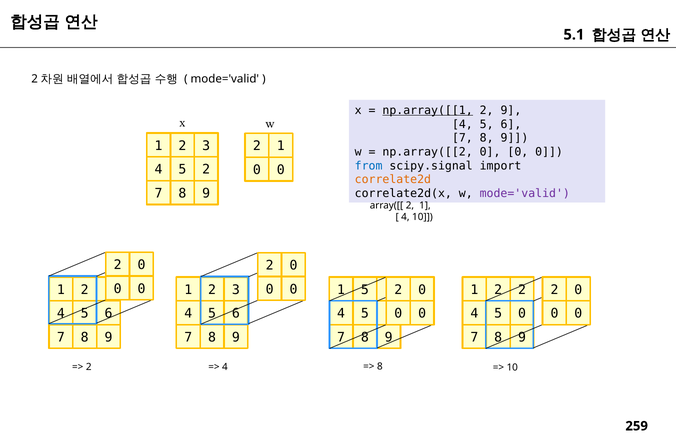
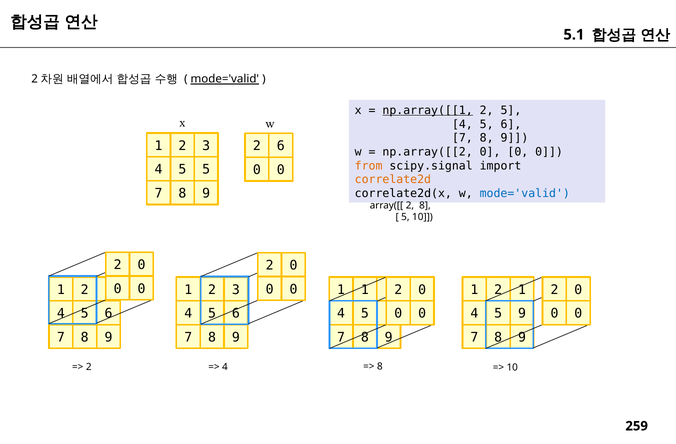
mode='valid at (225, 79) underline: none -> present
2 9: 9 -> 5
1 at (281, 146): 1 -> 6
from colour: blue -> orange
5 2: 2 -> 5
mode='valid at (525, 193) colour: purple -> blue
array([[ 2 1: 1 -> 8
4 at (405, 217): 4 -> 5
1 5: 5 -> 1
2 2: 2 -> 1
5 0: 0 -> 9
